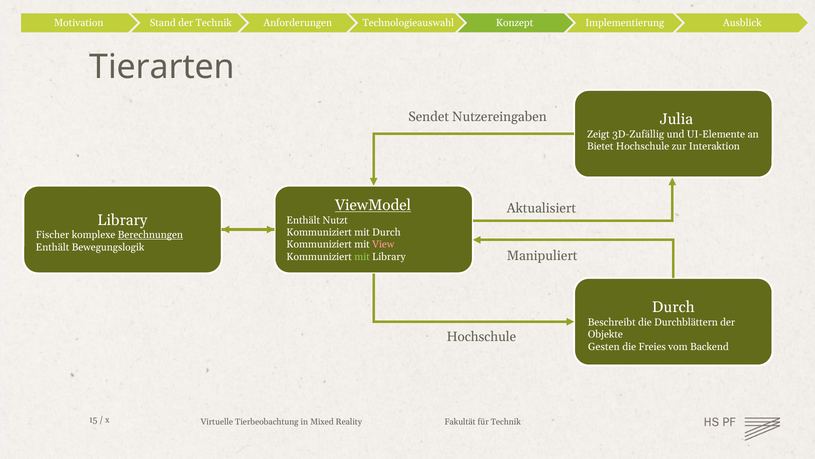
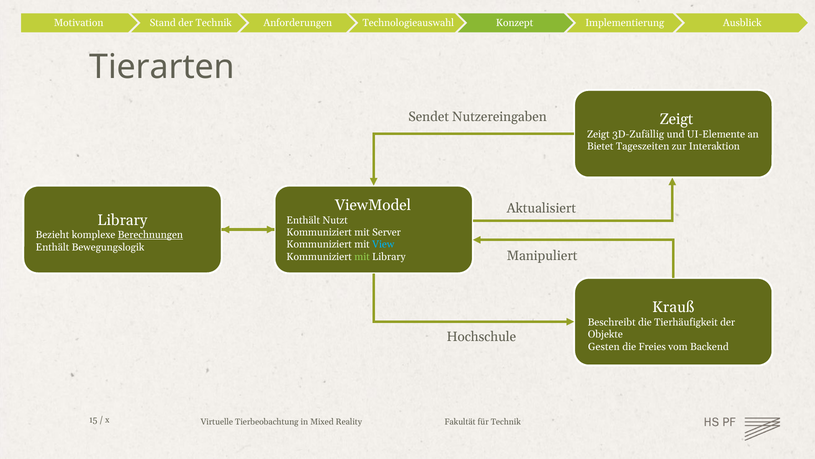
Julia at (676, 119): Julia -> Zeigt
Bietet Hochschule: Hochschule -> Tageszeiten
ViewModel underline: present -> none
mit Durch: Durch -> Server
Fischer: Fischer -> Bezieht
View colour: pink -> light blue
Durch at (673, 307): Durch -> Krauß
Durchblättern: Durchblättern -> Tierhäufigkeit
